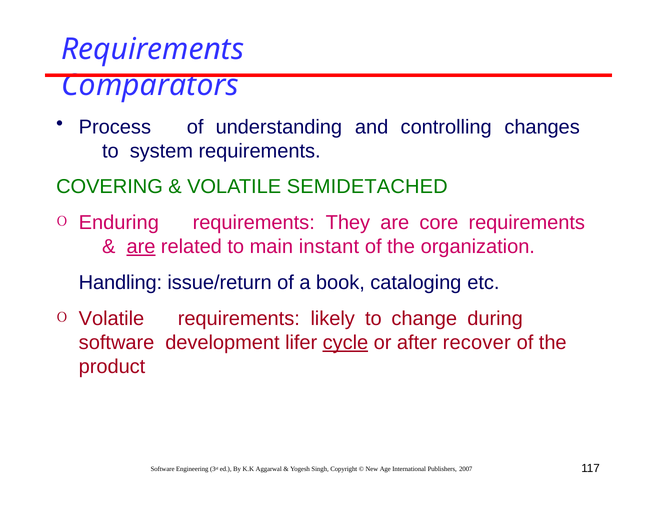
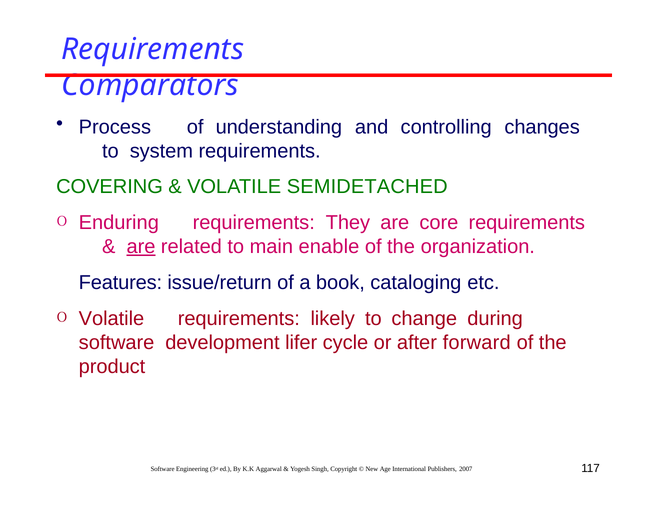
instant: instant -> enable
Handling: Handling -> Features
cycle underline: present -> none
recover: recover -> forward
